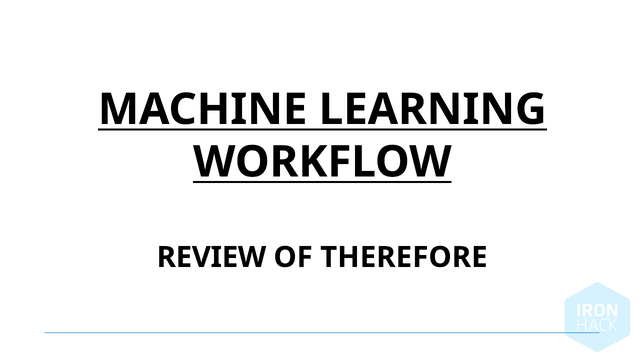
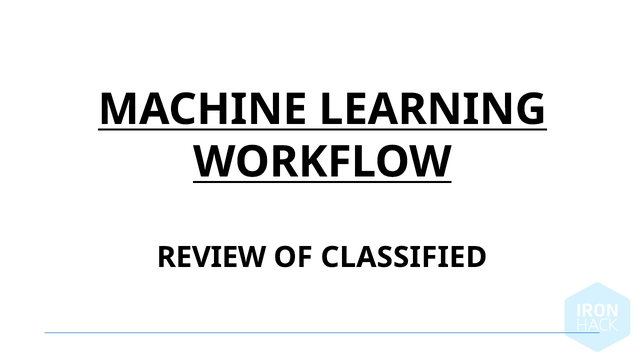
THEREFORE: THEREFORE -> CLASSIFIED
